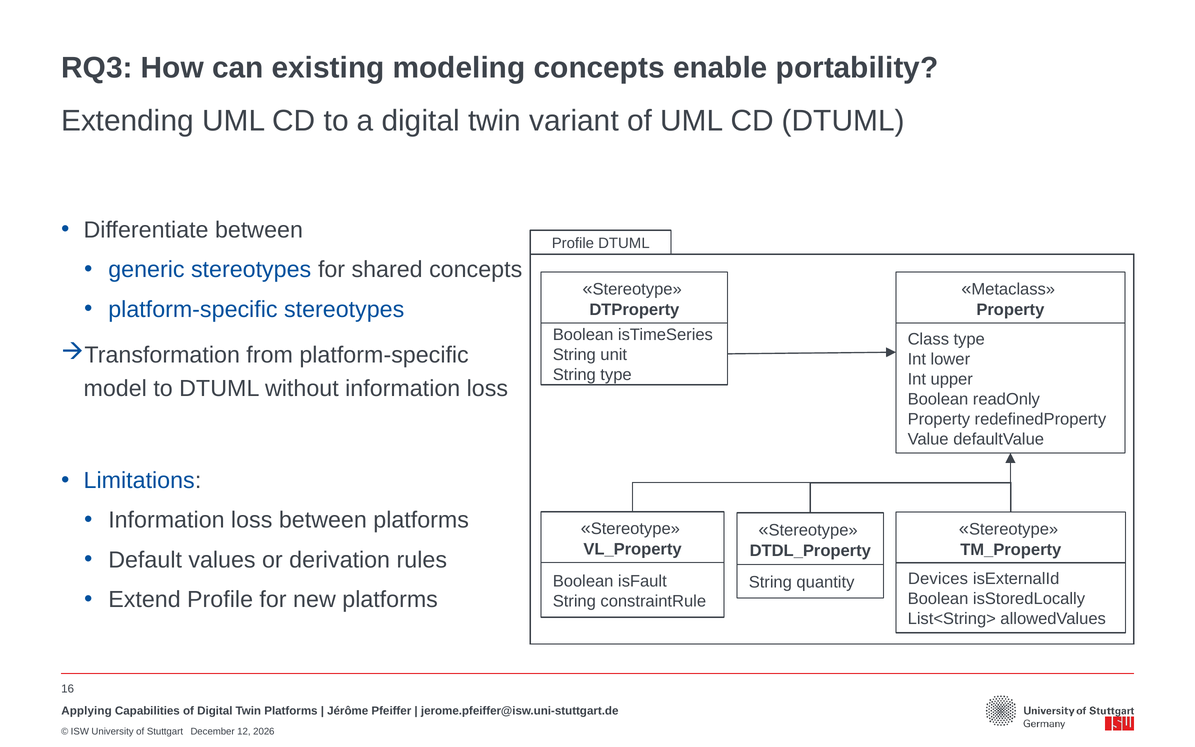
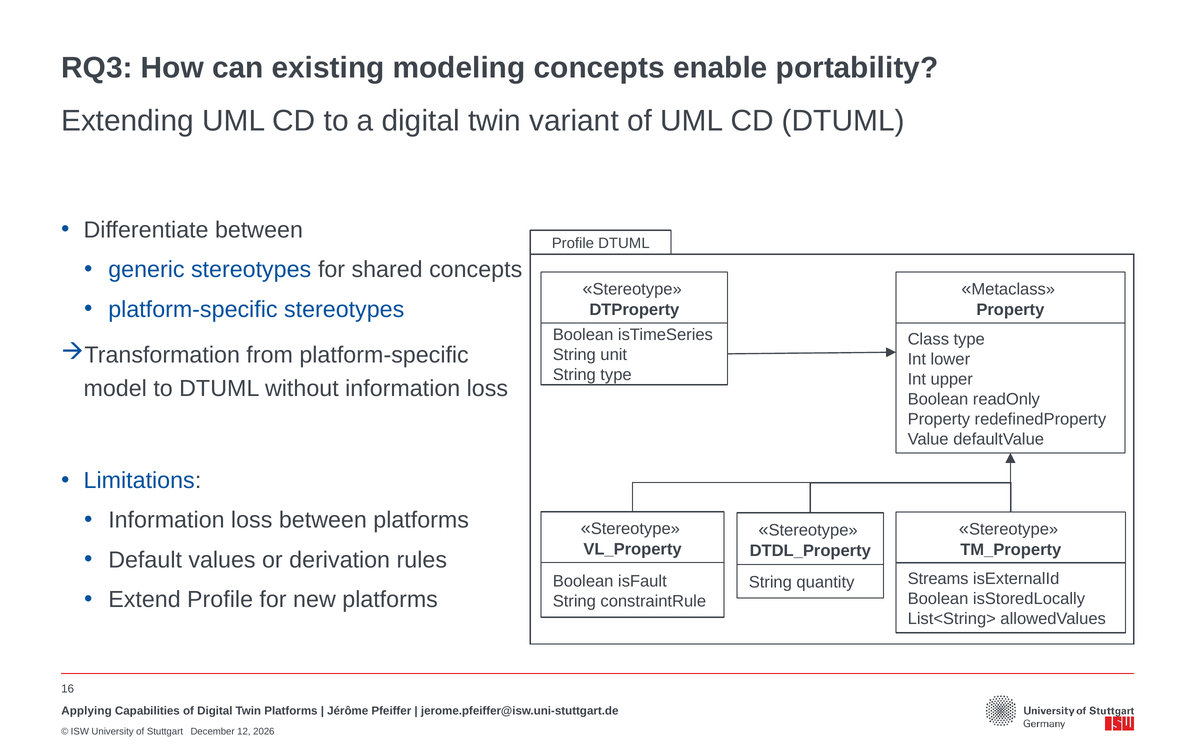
Devices: Devices -> Streams
